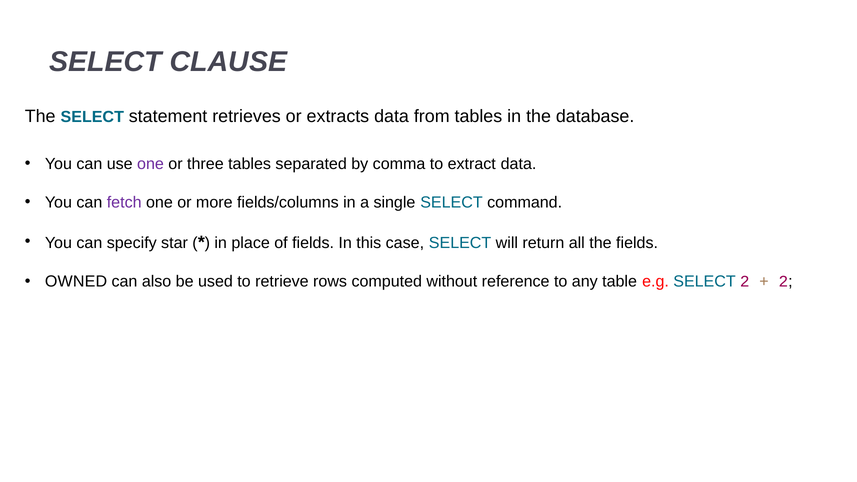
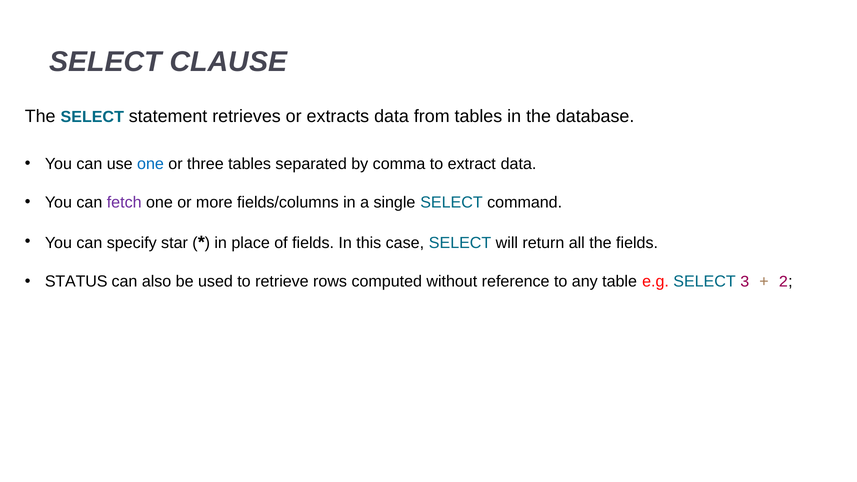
one at (150, 164) colour: purple -> blue
OWNED: OWNED -> STATUS
SELECT 2: 2 -> 3
